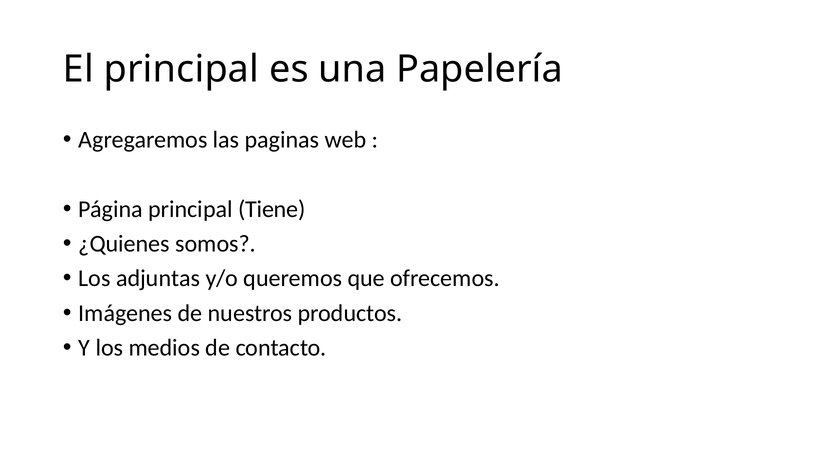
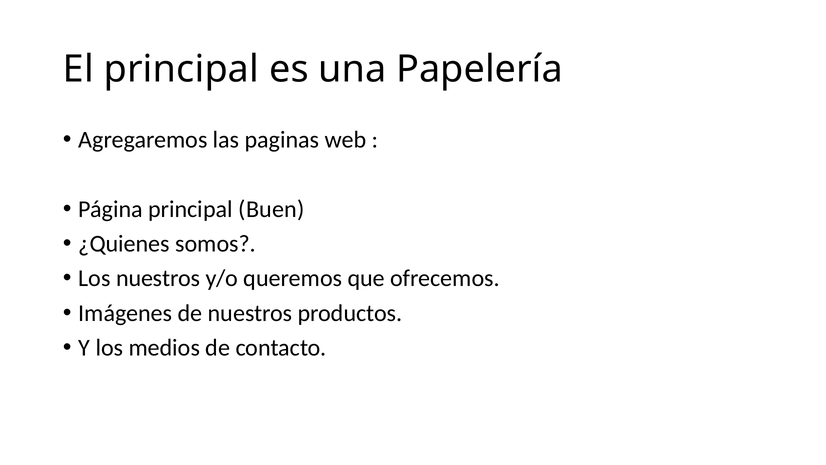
Tiene: Tiene -> Buen
Los adjuntas: adjuntas -> nuestros
